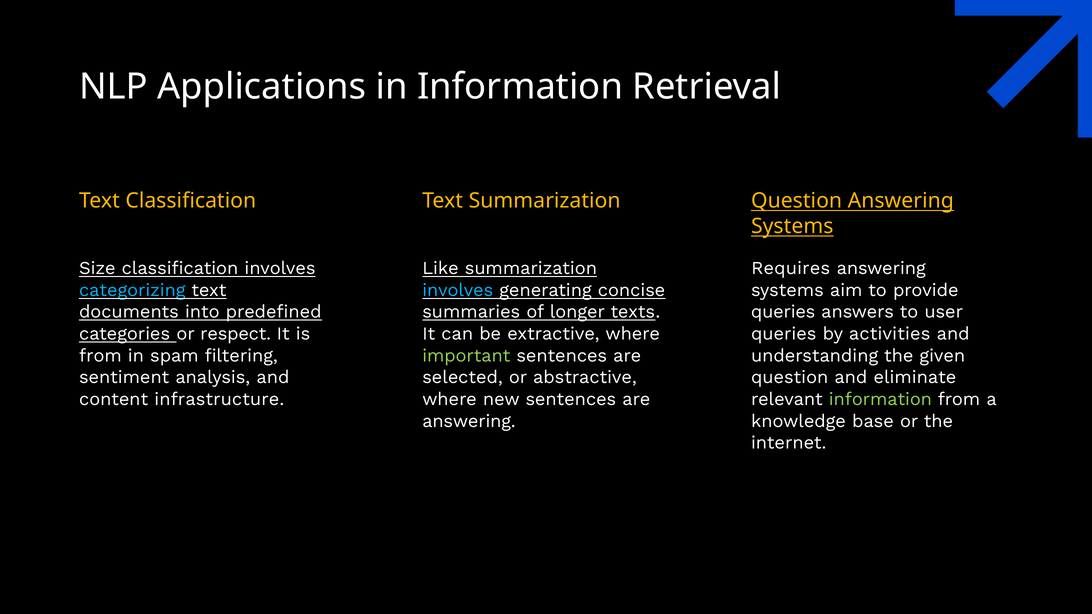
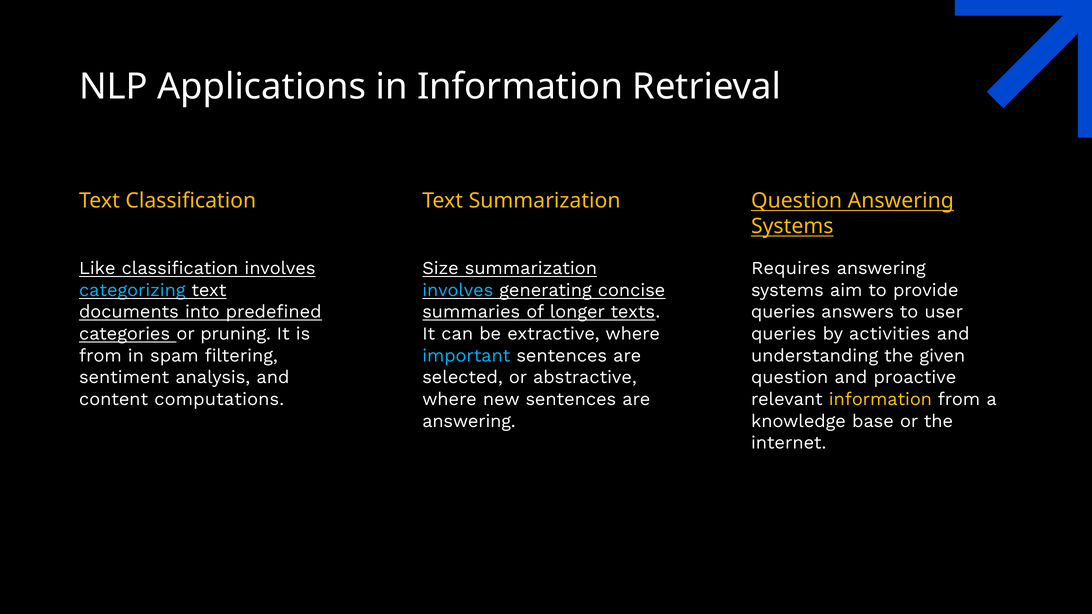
Size: Size -> Like
Like: Like -> Size
respect: respect -> pruning
important colour: light green -> light blue
eliminate: eliminate -> proactive
infrastructure: infrastructure -> computations
information at (880, 399) colour: light green -> yellow
